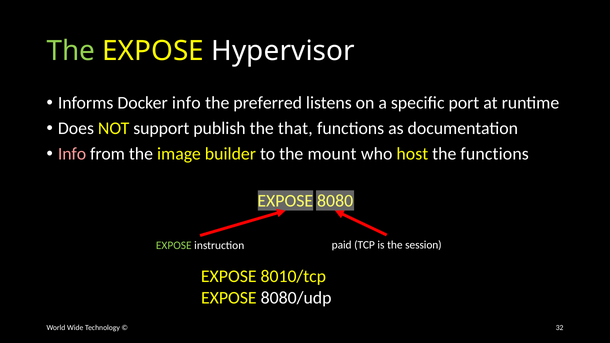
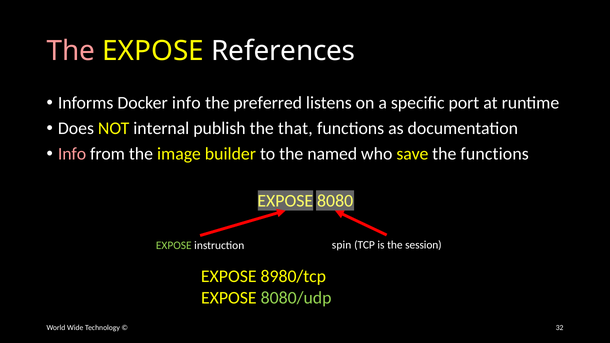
The at (71, 51) colour: light green -> pink
Hypervisor: Hypervisor -> References
support: support -> internal
mount: mount -> named
host: host -> save
paid: paid -> spin
8010/tcp: 8010/tcp -> 8980/tcp
8080/udp colour: white -> light green
